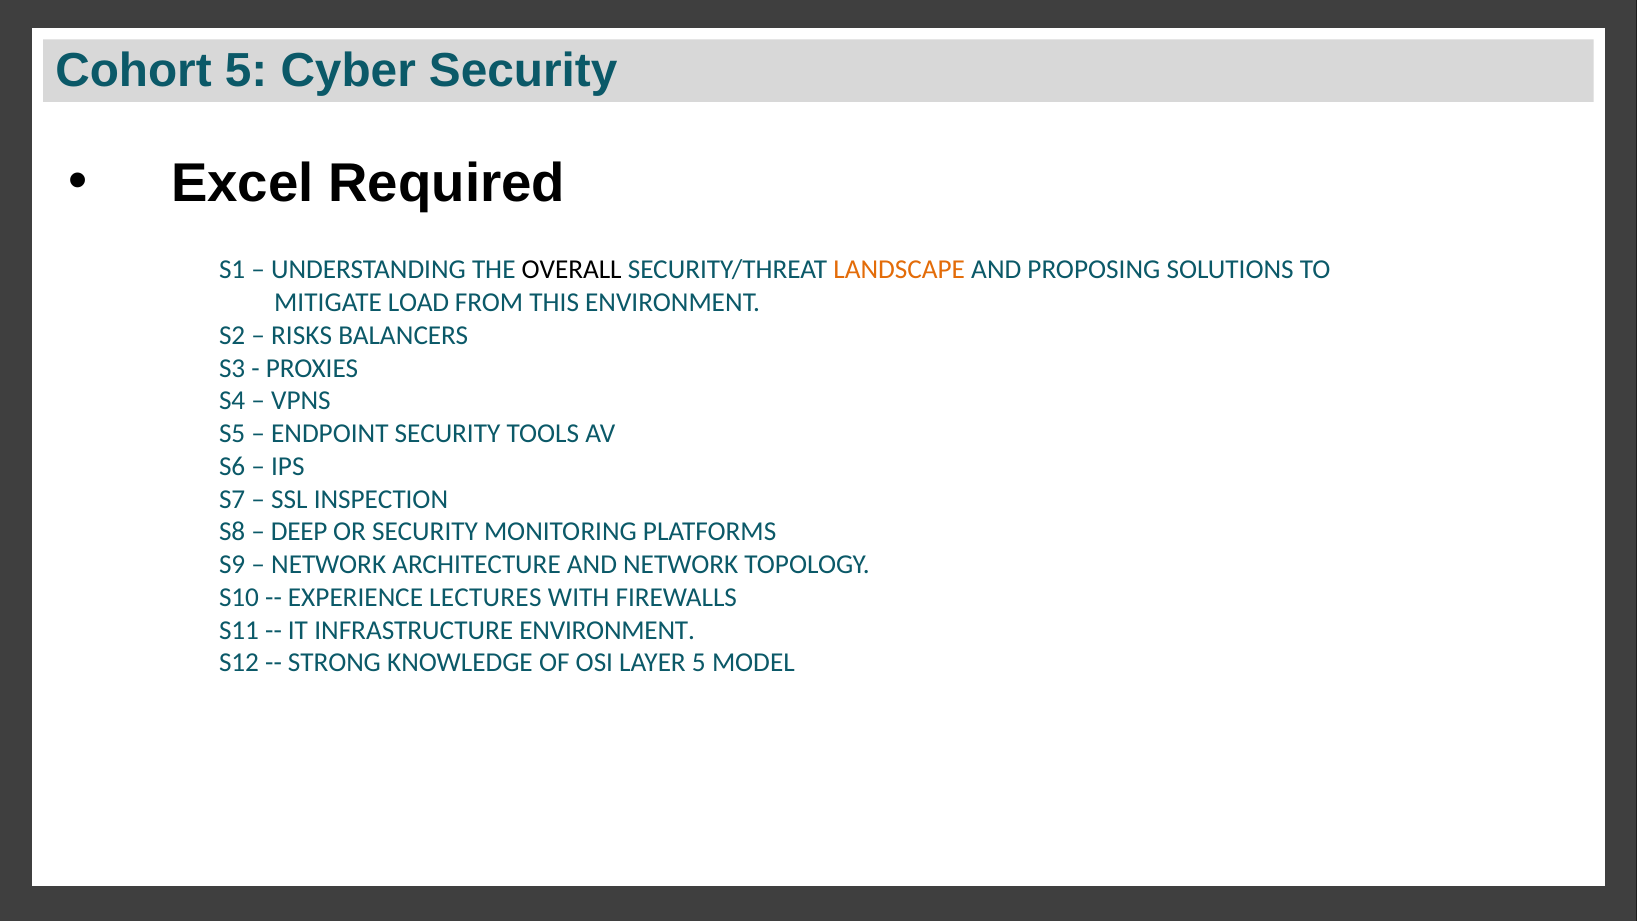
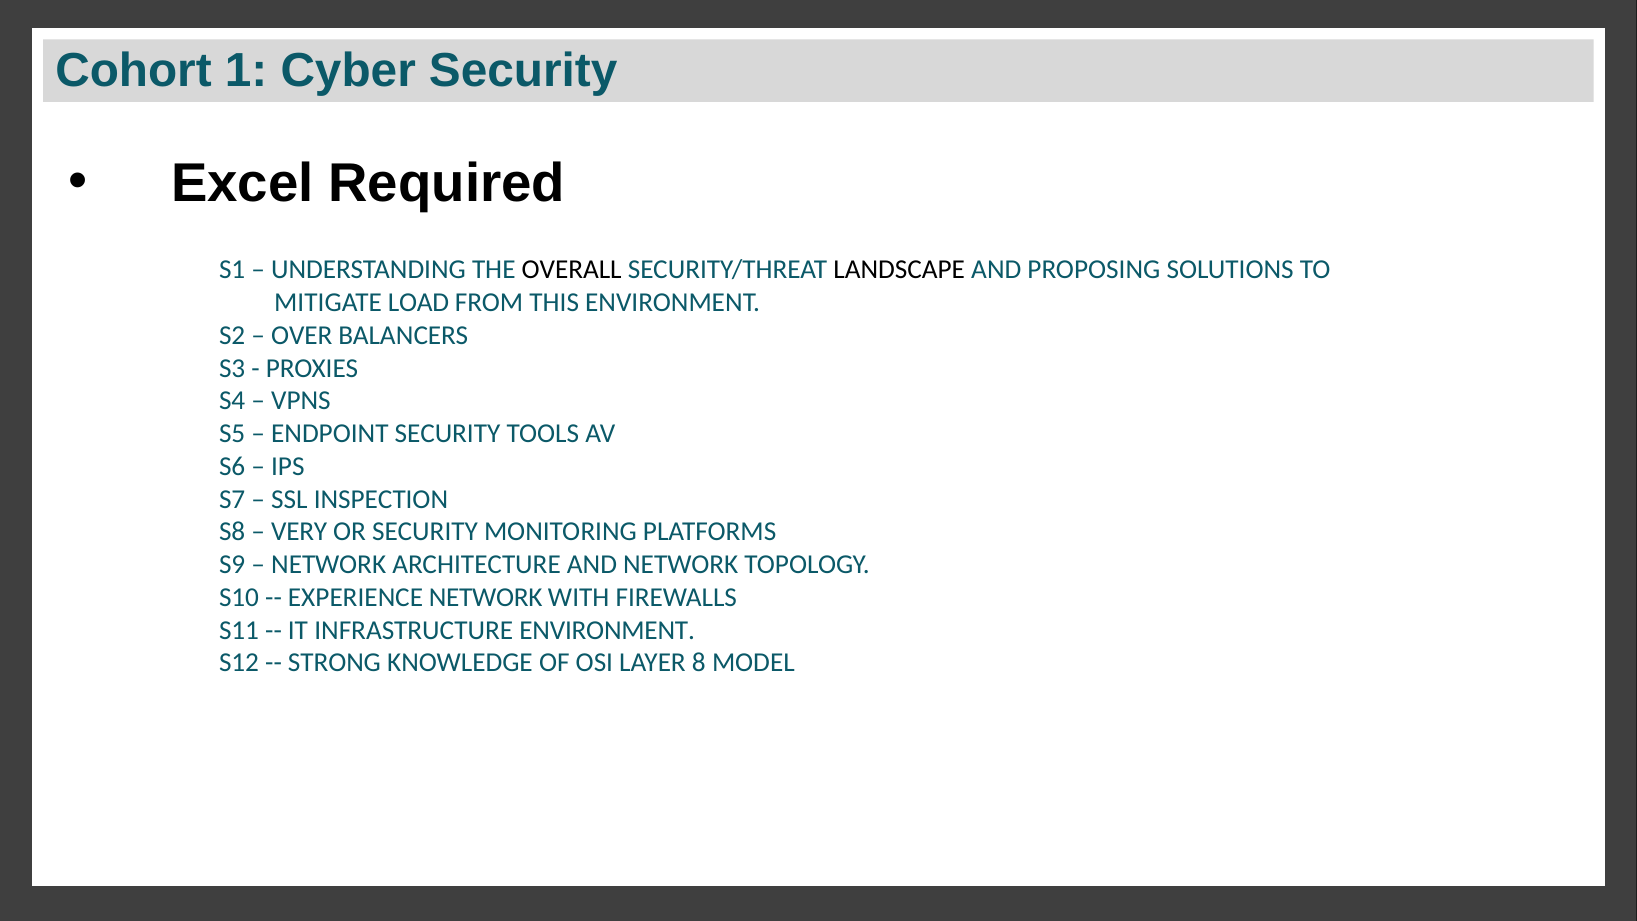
Cohort 5: 5 -> 1
LANDSCAPE colour: orange -> black
RISKS: RISKS -> OVER
DEEP: DEEP -> VERY
EXPERIENCE LECTURES: LECTURES -> NETWORK
LAYER 5: 5 -> 8
